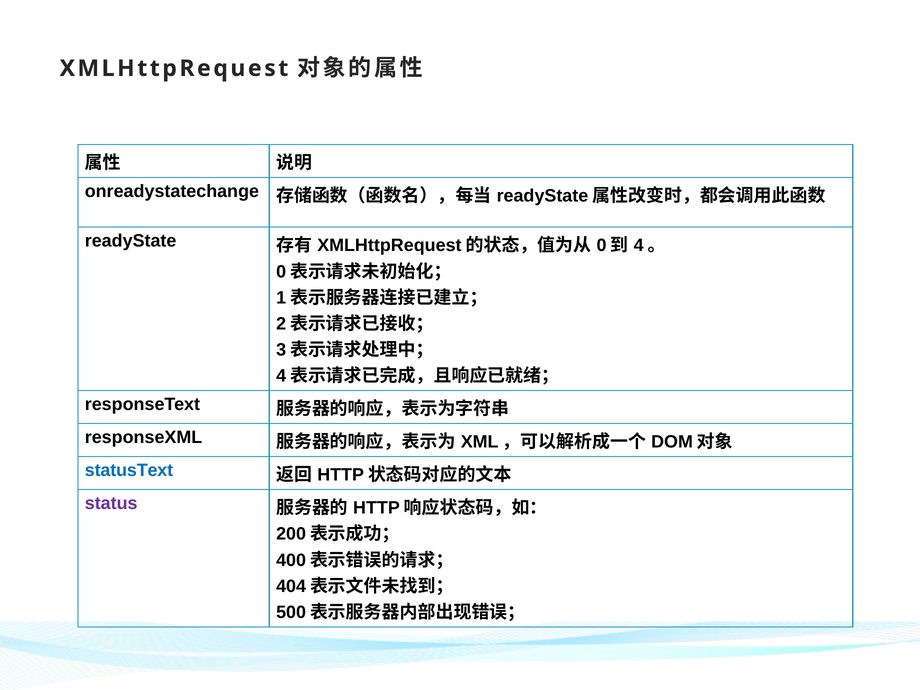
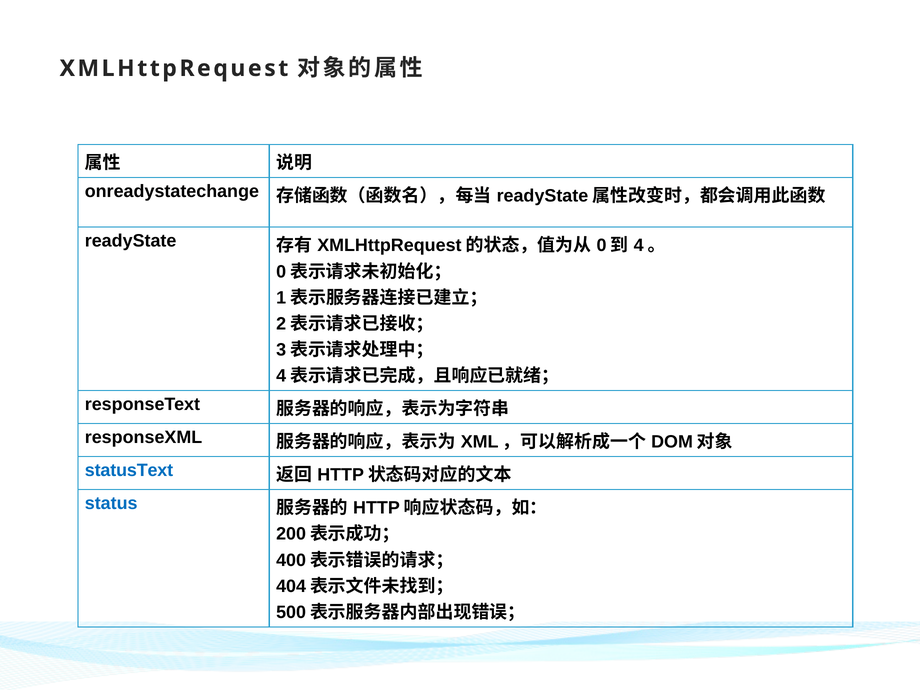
status colour: purple -> blue
